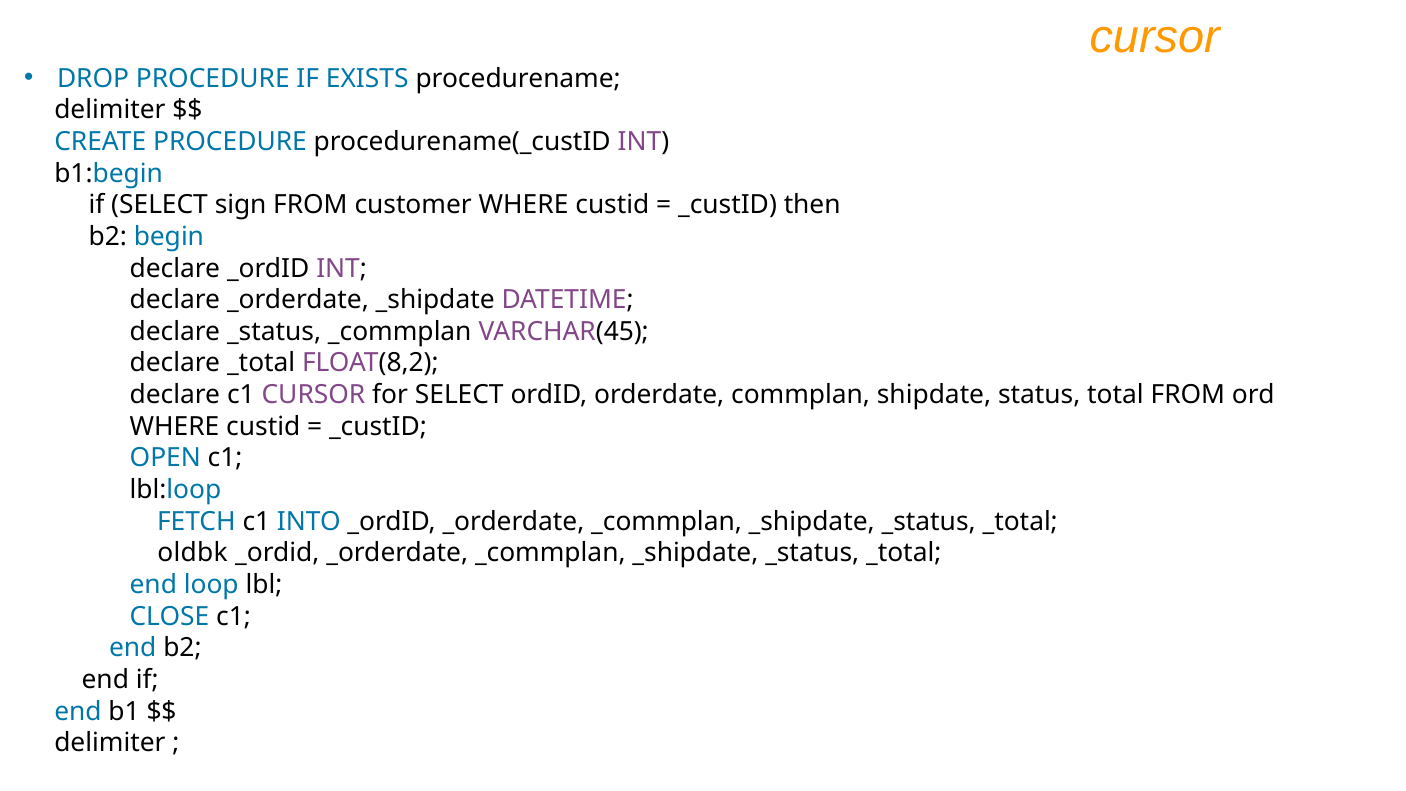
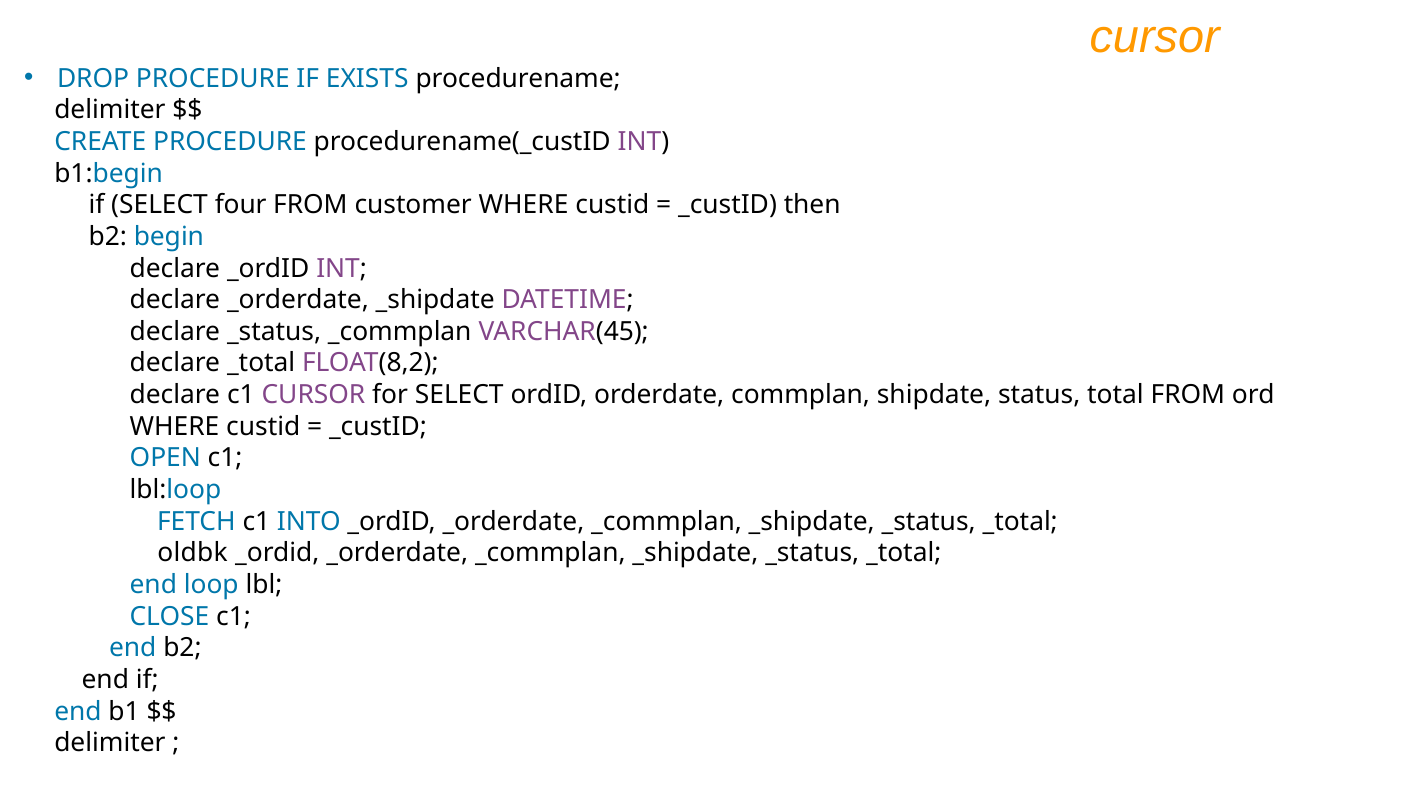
sign: sign -> four
